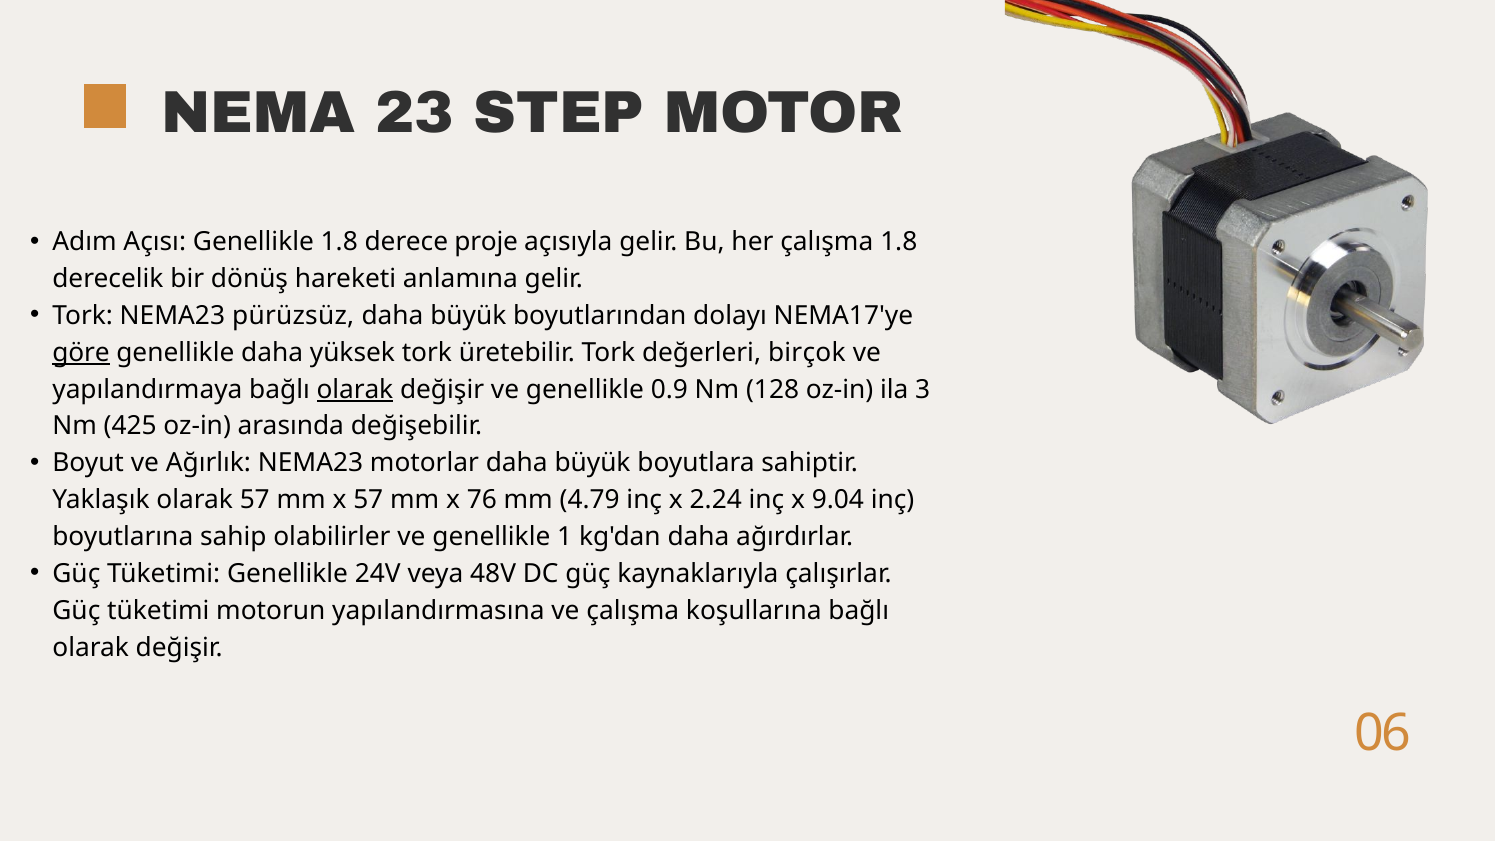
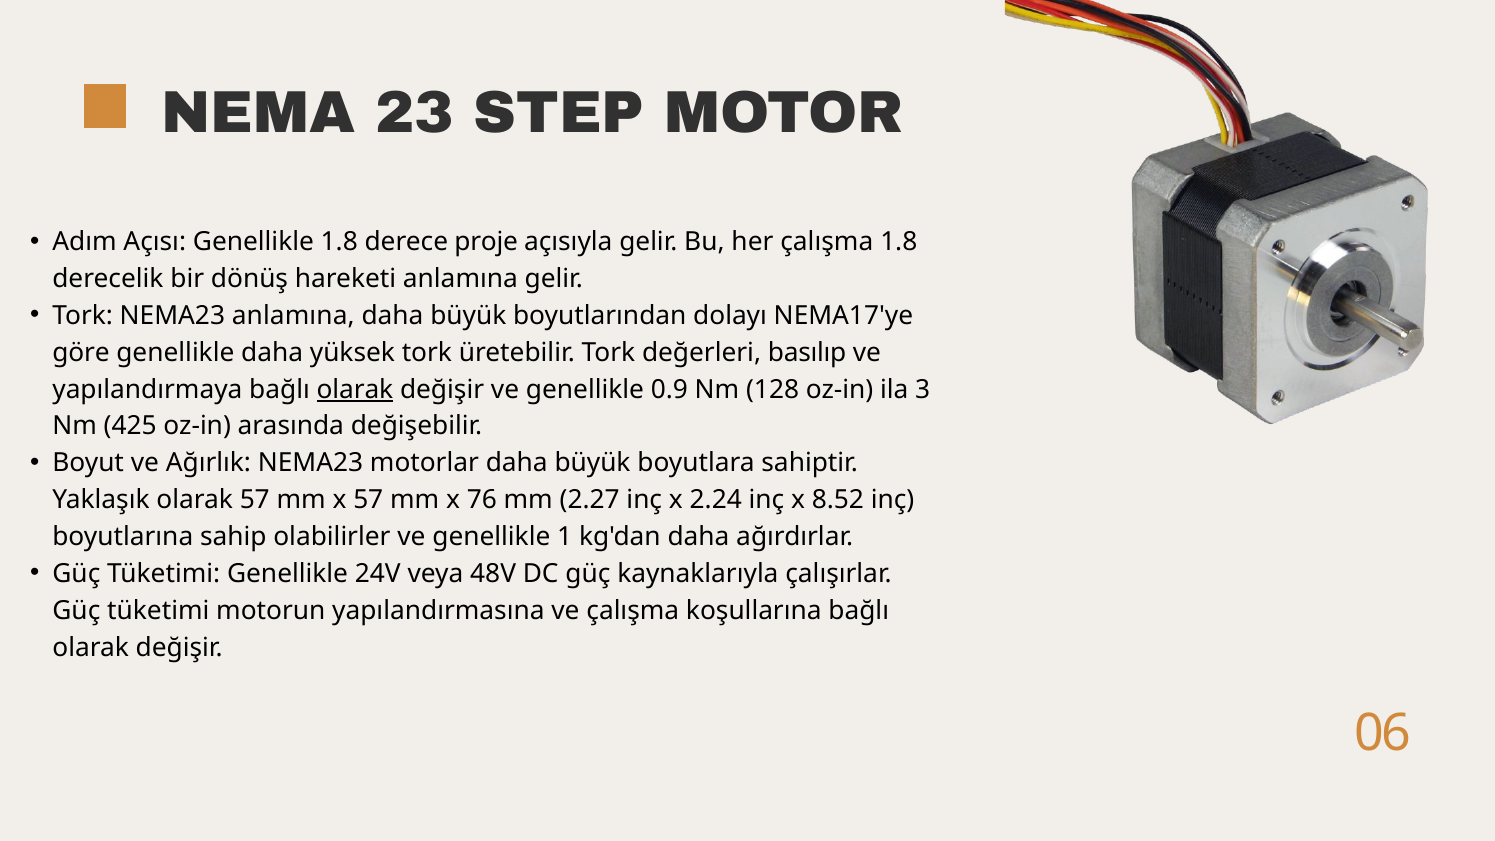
NEMA23 pürüzsüz: pürüzsüz -> anlamına
göre underline: present -> none
birçok: birçok -> basılıp
4.79: 4.79 -> 2.27
9.04: 9.04 -> 8.52
